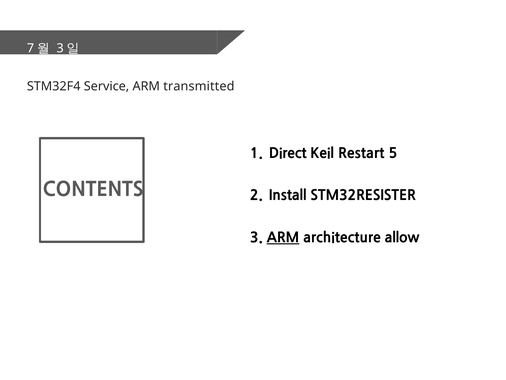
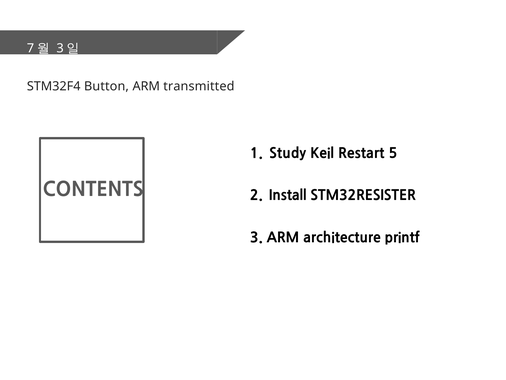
Service: Service -> Button
Direct: Direct -> Study
ARM at (283, 238) underline: present -> none
allow: allow -> printf
